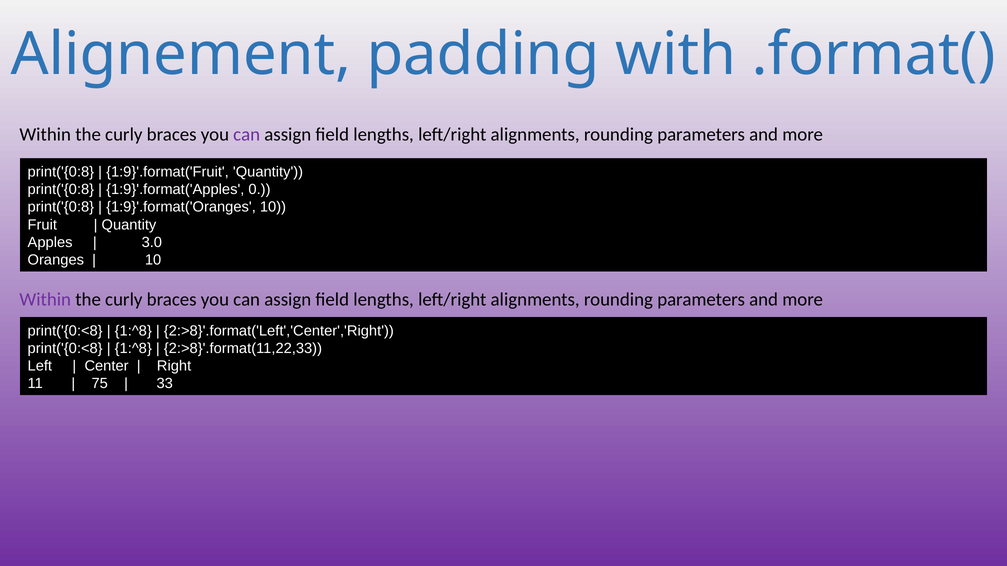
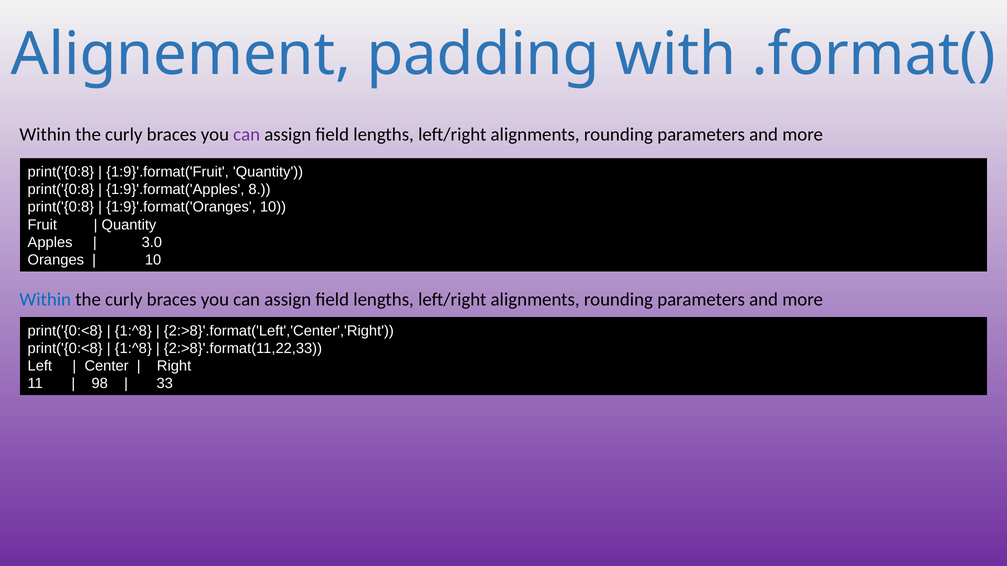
0: 0 -> 8
Within at (45, 300) colour: purple -> blue
75: 75 -> 98
